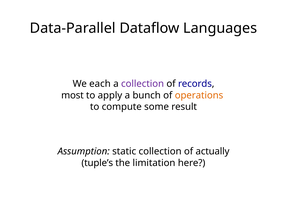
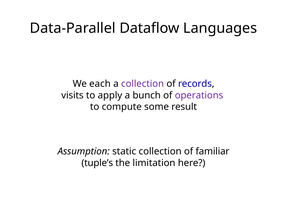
most: most -> visits
operations colour: orange -> purple
actually: actually -> familiar
